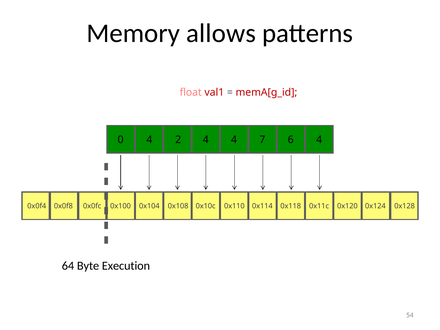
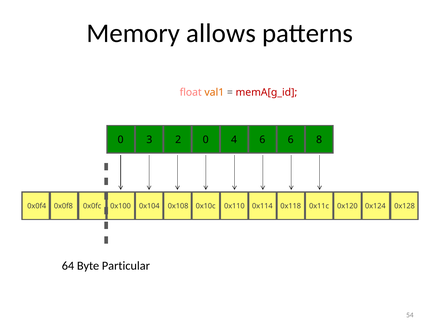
val1 colour: red -> orange
0 4: 4 -> 3
2 4: 4 -> 0
4 7: 7 -> 6
6 4: 4 -> 8
Execution: Execution -> Particular
